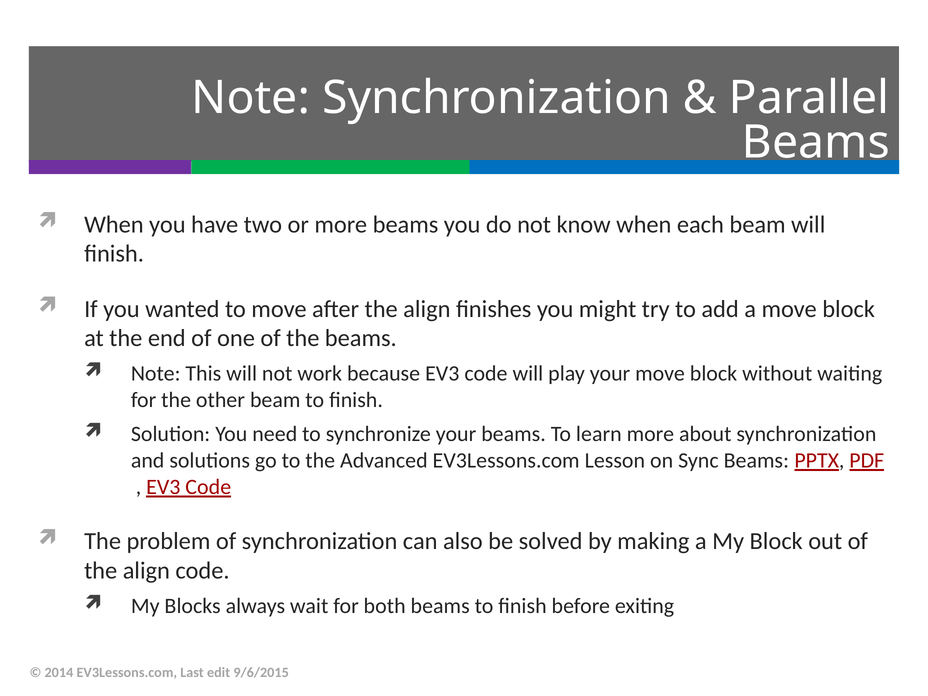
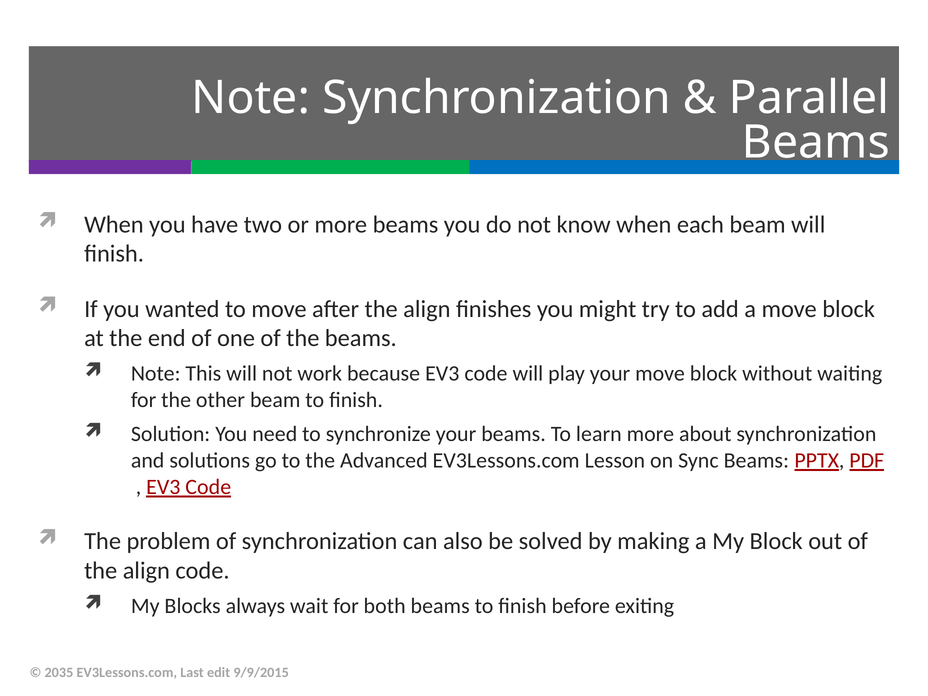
2014: 2014 -> 2035
9/6/2015: 9/6/2015 -> 9/9/2015
